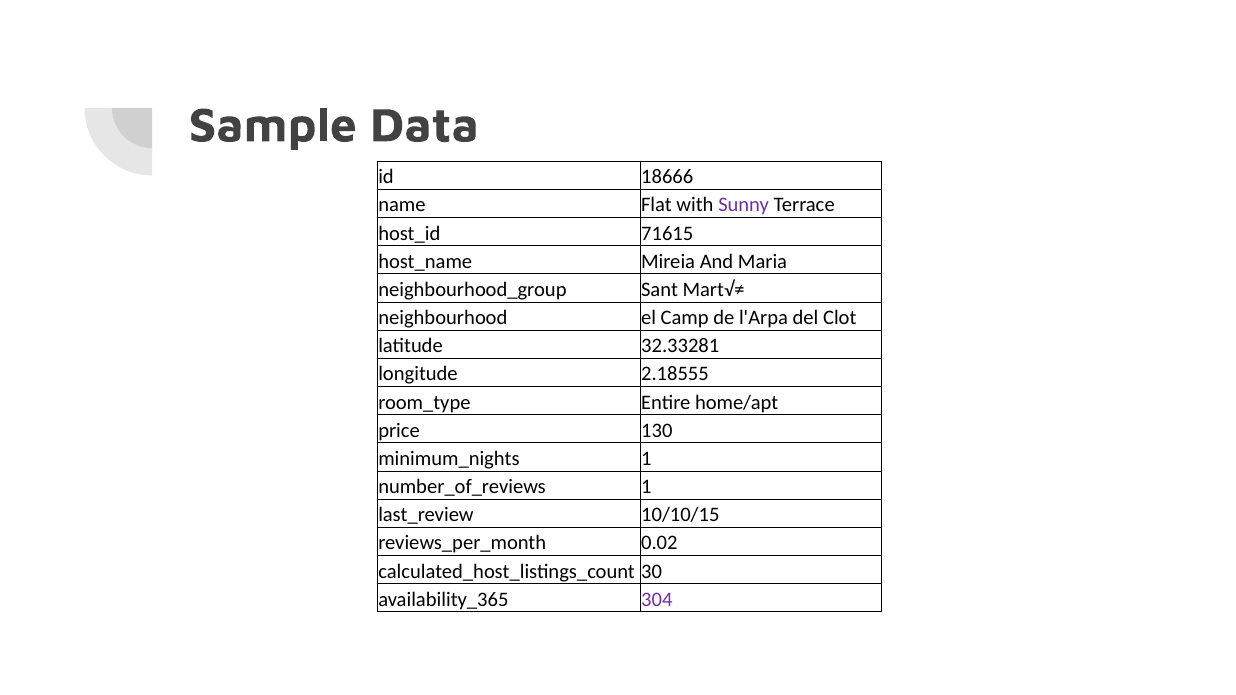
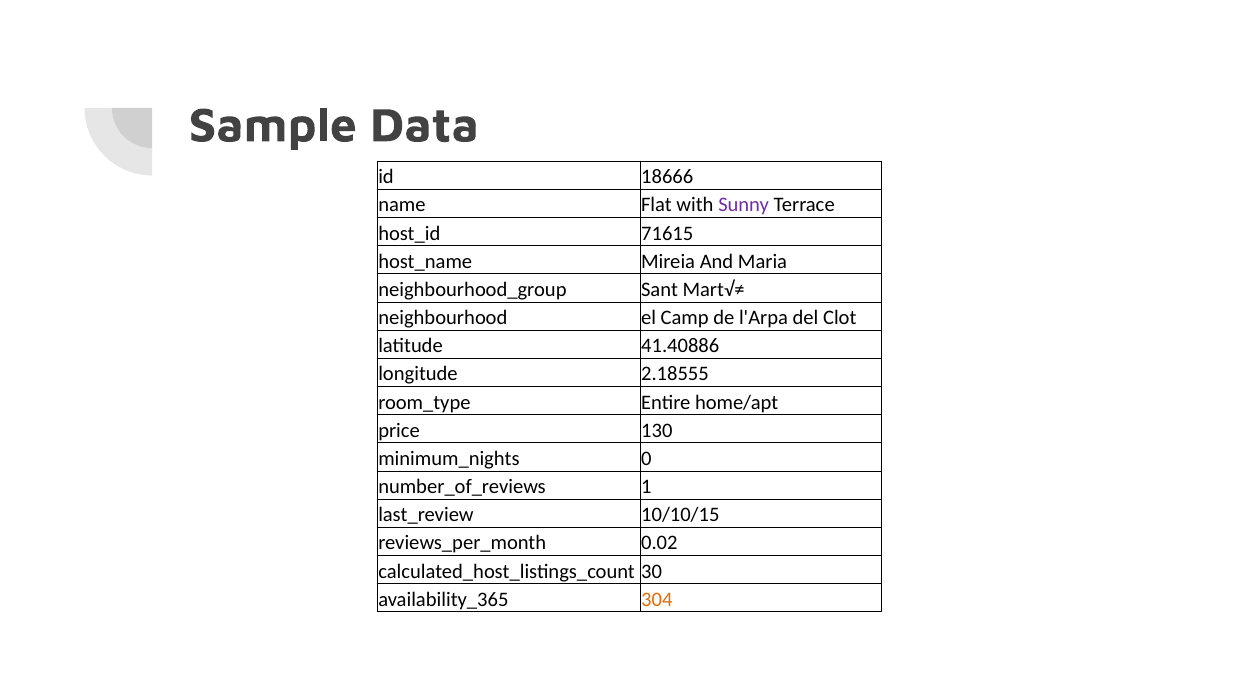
32.33281: 32.33281 -> 41.40886
1 at (646, 459): 1 -> 0
304 colour: purple -> orange
